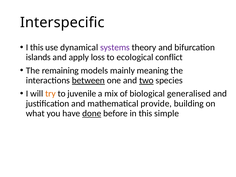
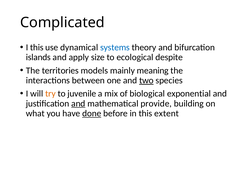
Interspecific: Interspecific -> Complicated
systems colour: purple -> blue
loss: loss -> size
conflict: conflict -> despite
remaining: remaining -> territories
between underline: present -> none
generalised: generalised -> exponential
and at (78, 104) underline: none -> present
simple: simple -> extent
